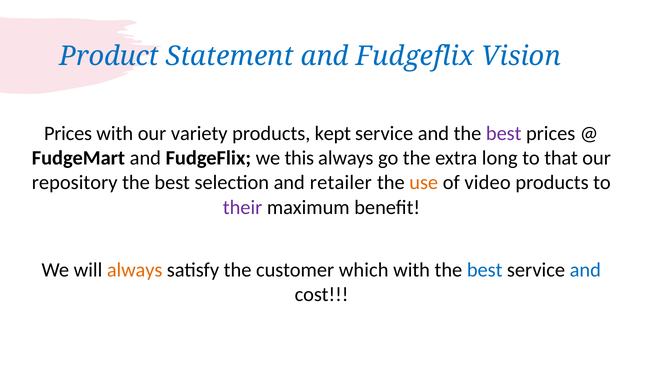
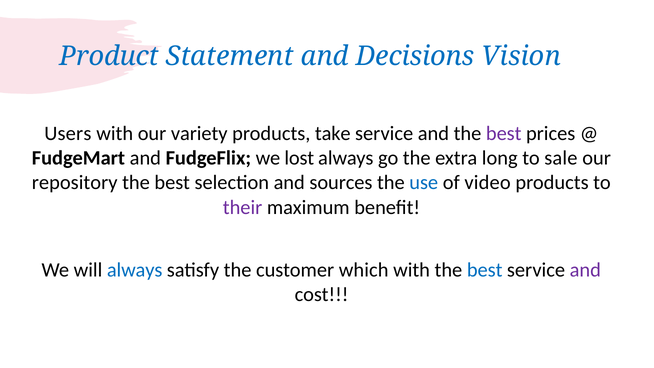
Statement and Fudgeflix: Fudgeflix -> Decisions
Prices at (68, 134): Prices -> Users
kept: kept -> take
this: this -> lost
that: that -> sale
retailer: retailer -> sources
use colour: orange -> blue
always at (135, 270) colour: orange -> blue
and at (585, 270) colour: blue -> purple
